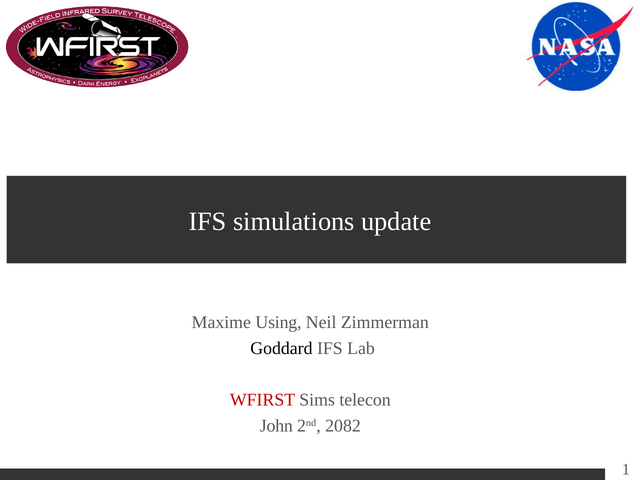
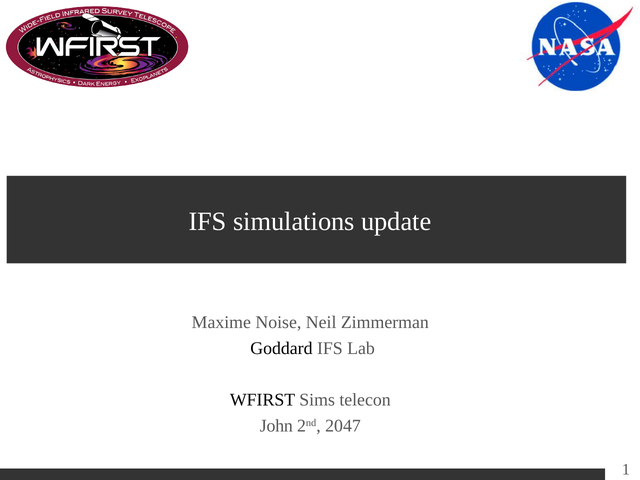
Using: Using -> Noise
WFIRST colour: red -> black
2082: 2082 -> 2047
